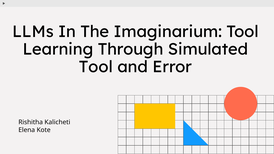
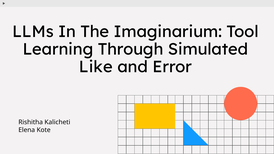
Tool at (96, 67): Tool -> Like
